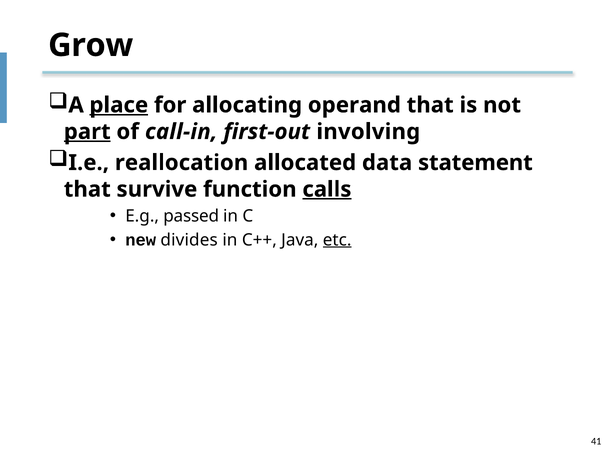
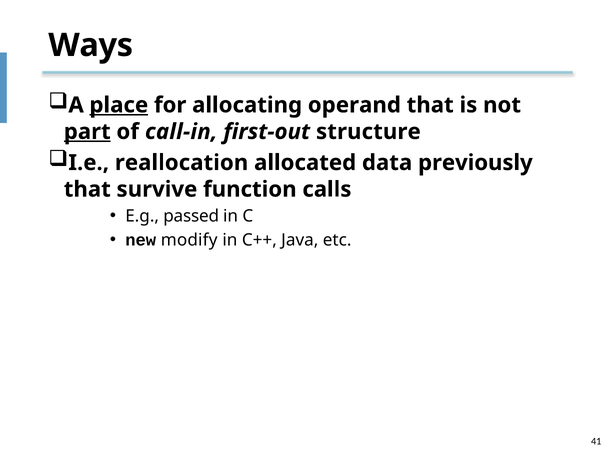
Grow: Grow -> Ways
involving: involving -> structure
statement: statement -> previously
calls underline: present -> none
divides: divides -> modify
etc underline: present -> none
